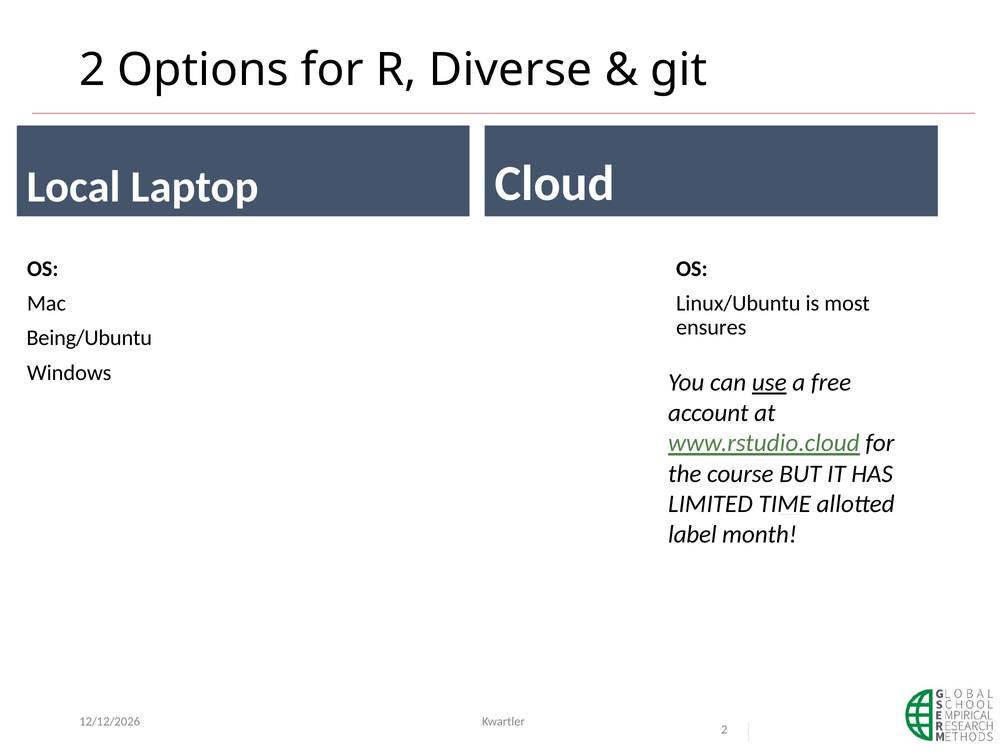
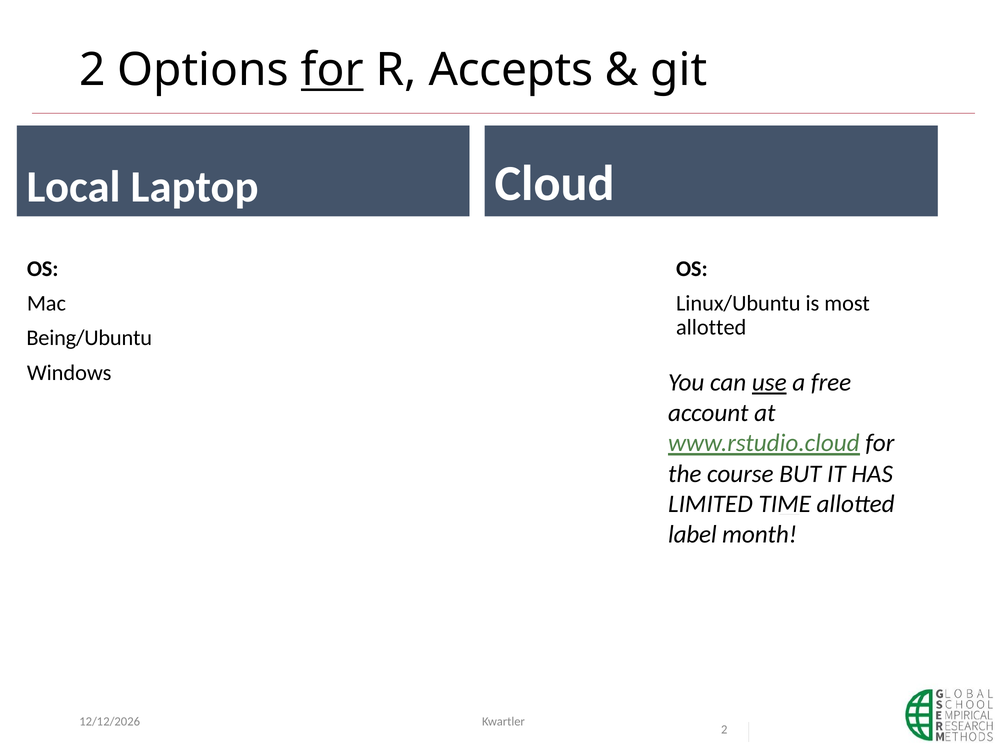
for at (332, 70) underline: none -> present
Diverse: Diverse -> Accepts
ensures at (711, 327): ensures -> allotted
